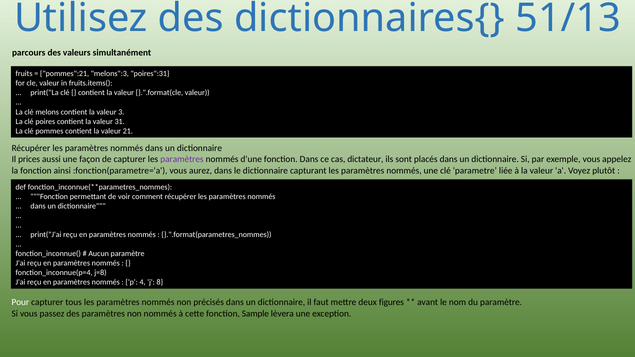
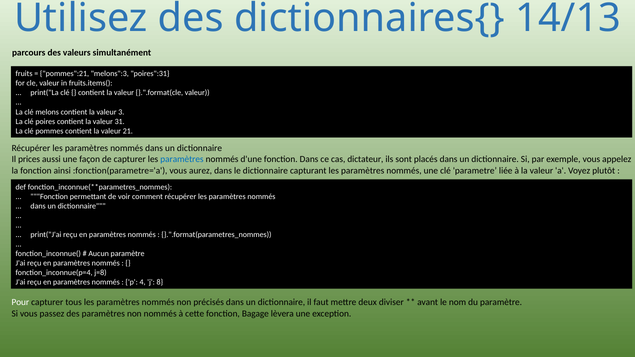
51/13: 51/13 -> 14/13
paramètres at (182, 160) colour: purple -> blue
figures: figures -> diviser
Sample: Sample -> Bagage
